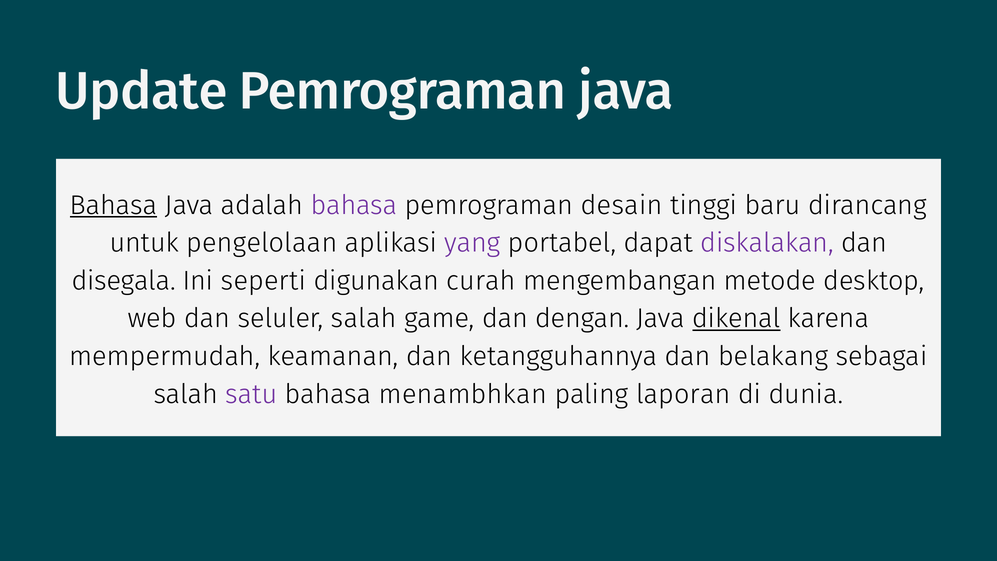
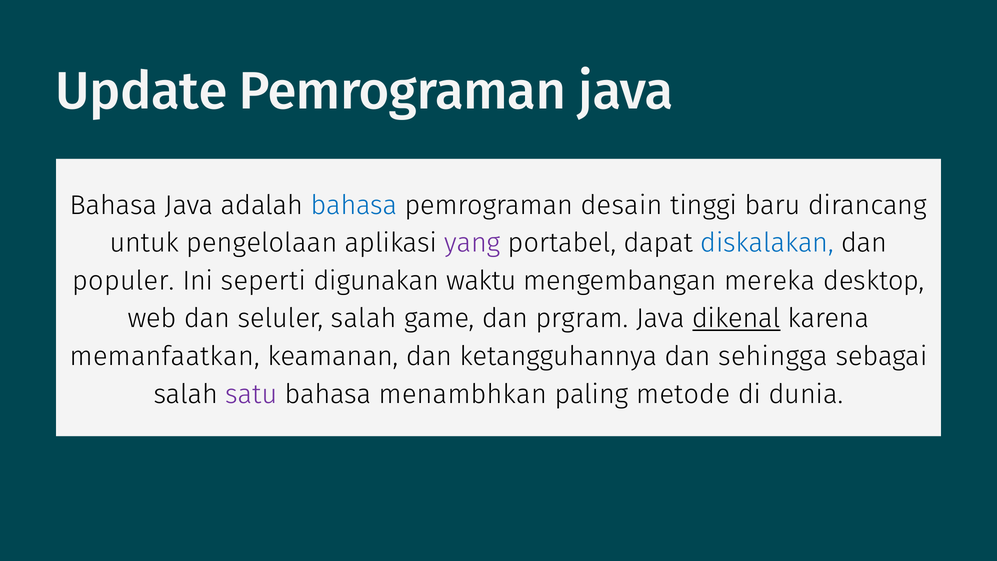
Bahasa at (114, 205) underline: present -> none
bahasa at (354, 205) colour: purple -> blue
diskalakan colour: purple -> blue
disegala: disegala -> populer
curah: curah -> waktu
metode: metode -> mereka
dengan: dengan -> prgram
mempermudah: mempermudah -> memanfaatkan
belakang: belakang -> sehingga
laporan: laporan -> metode
